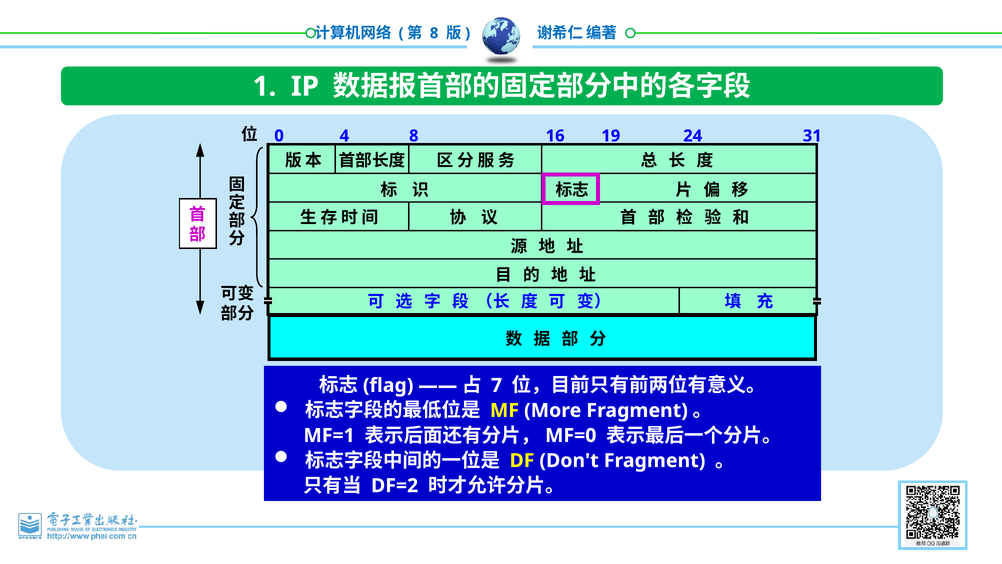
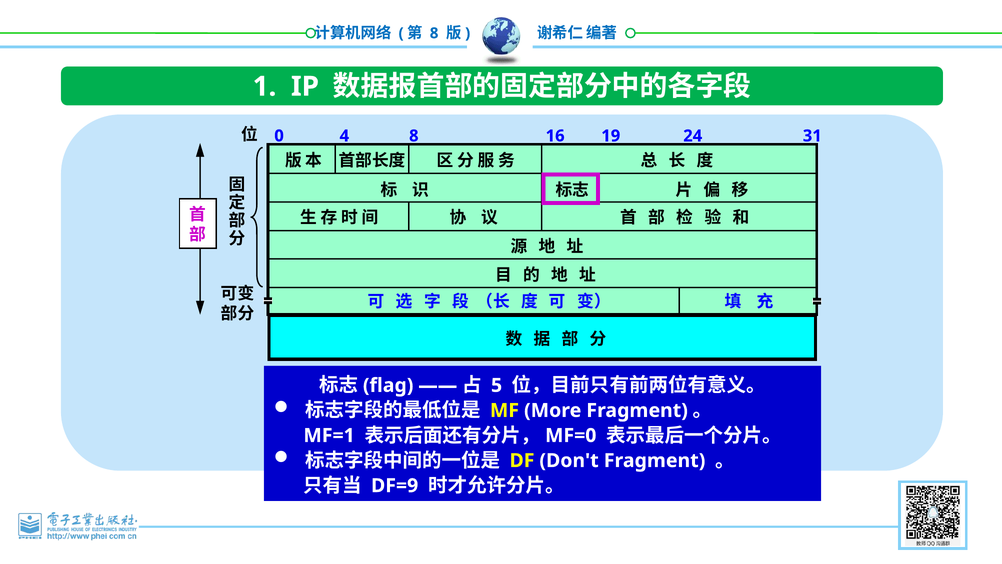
7: 7 -> 5
DF=2: DF=2 -> DF=9
